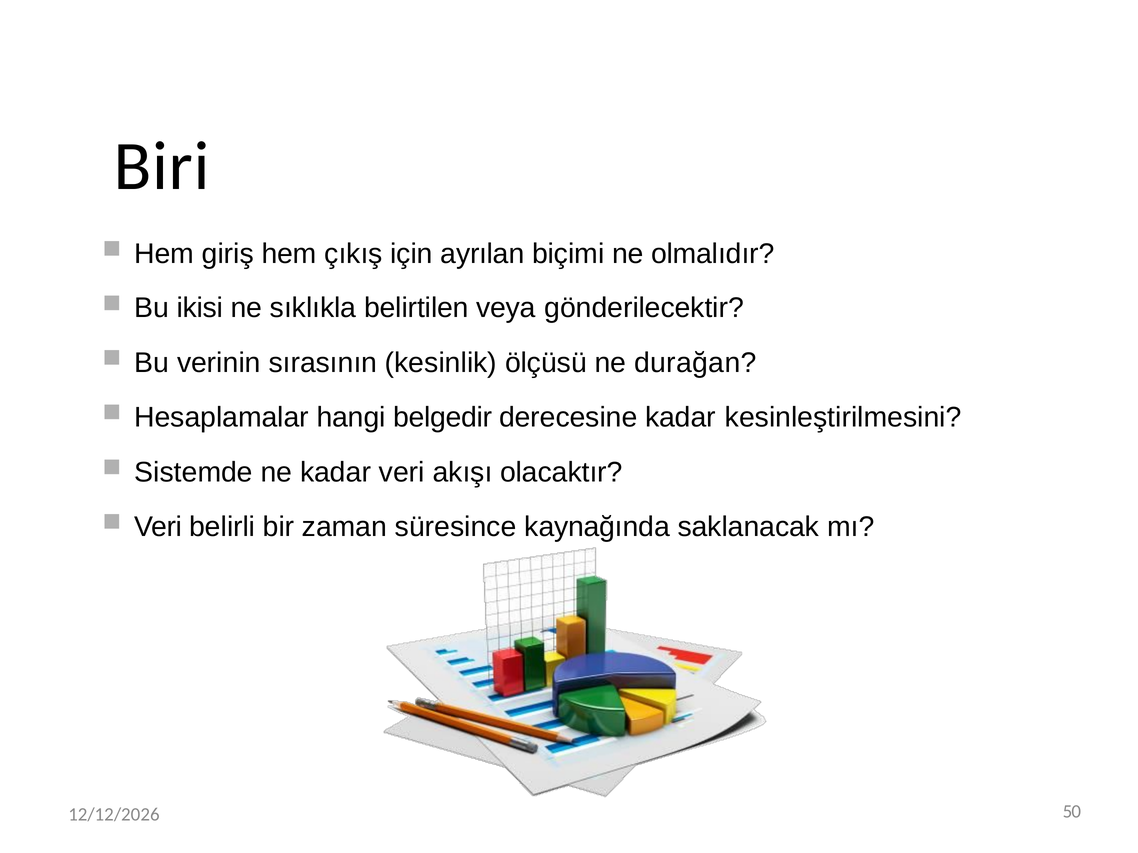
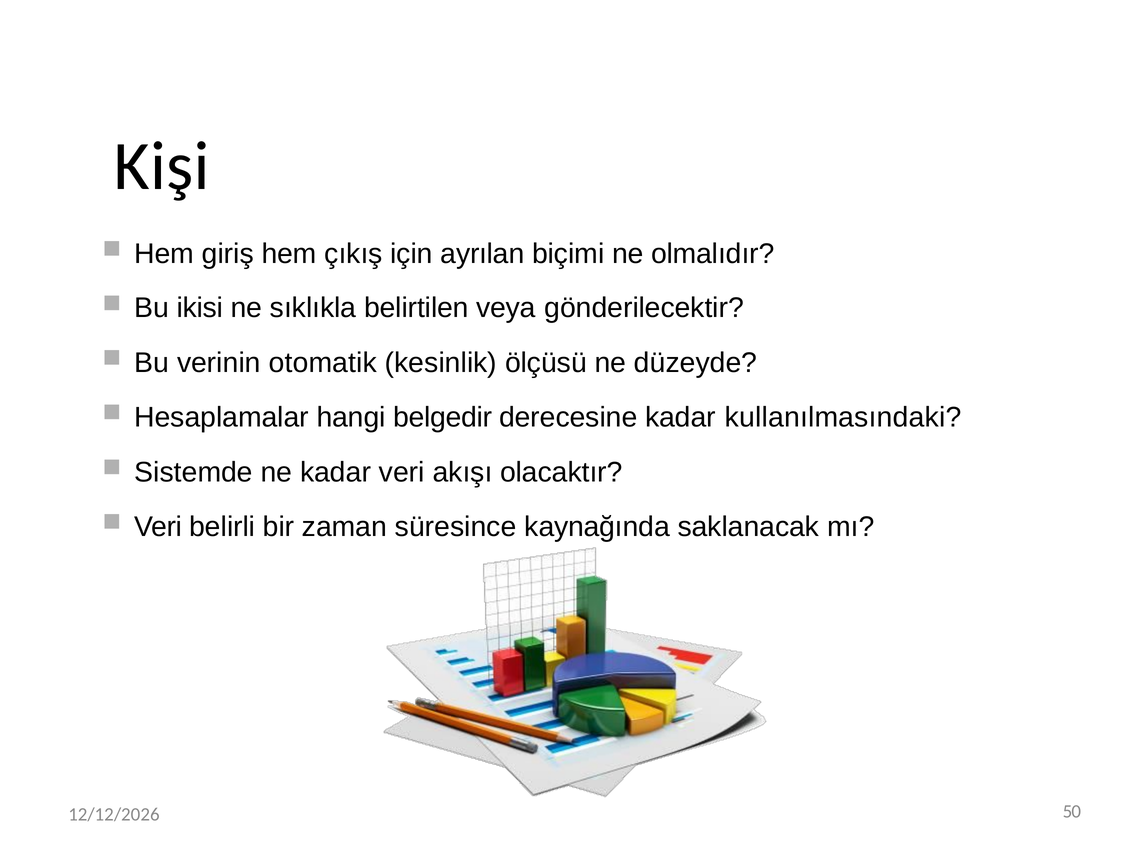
Biri: Biri -> Kişi
sırasının: sırasının -> otomatik
durağan: durağan -> düzeyde
kesinleştirilmesini: kesinleştirilmesini -> kullanılmasındaki
